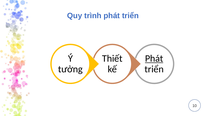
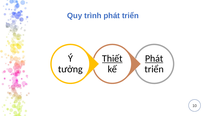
Thiết underline: none -> present
